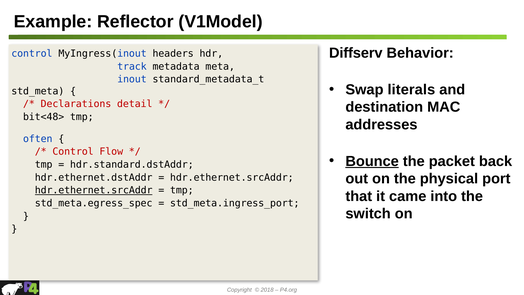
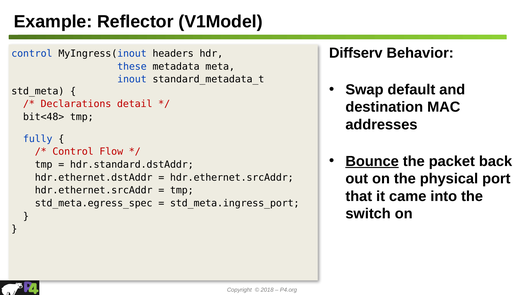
track: track -> these
literals: literals -> default
often: often -> fully
hdr.ethernet.srcAddr at (94, 190) underline: present -> none
